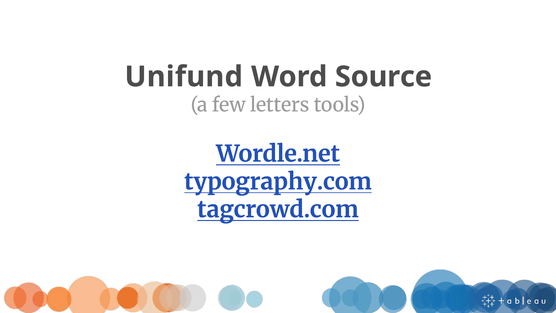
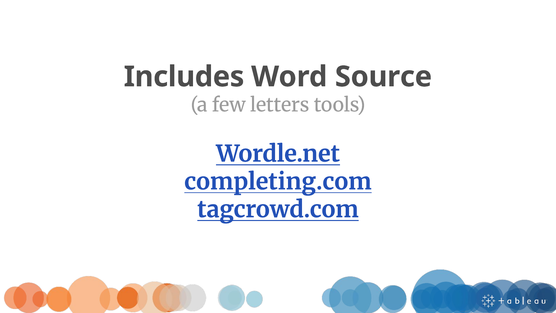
Unifund: Unifund -> Includes
typography.com: typography.com -> completing.com
